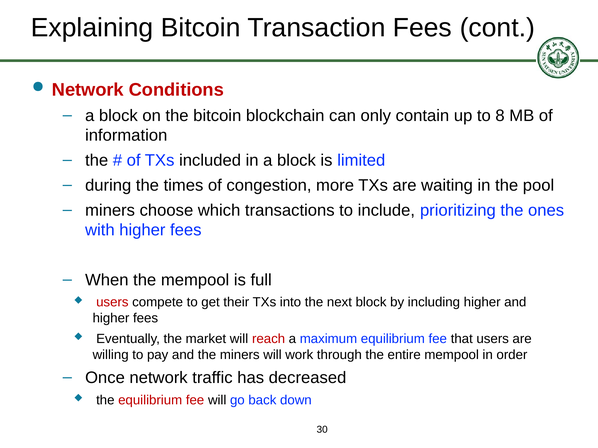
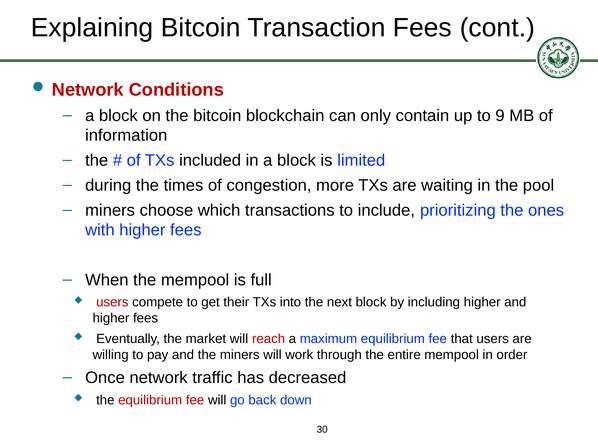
8: 8 -> 9
